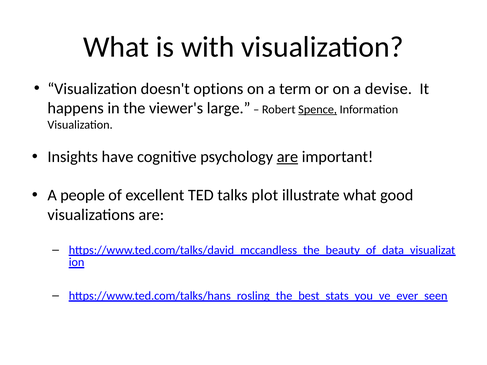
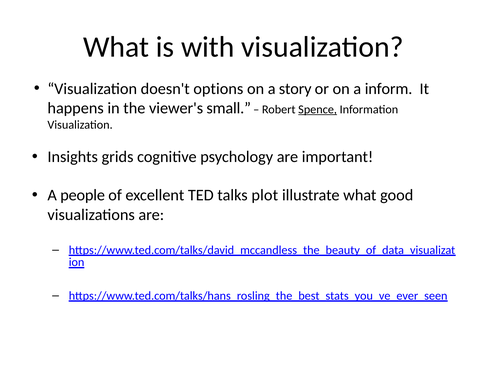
term: term -> story
devise: devise -> inform
large: large -> small
have: have -> grids
are at (287, 157) underline: present -> none
